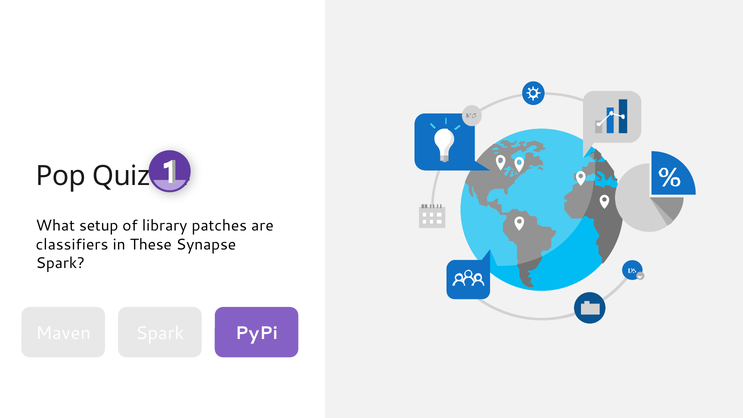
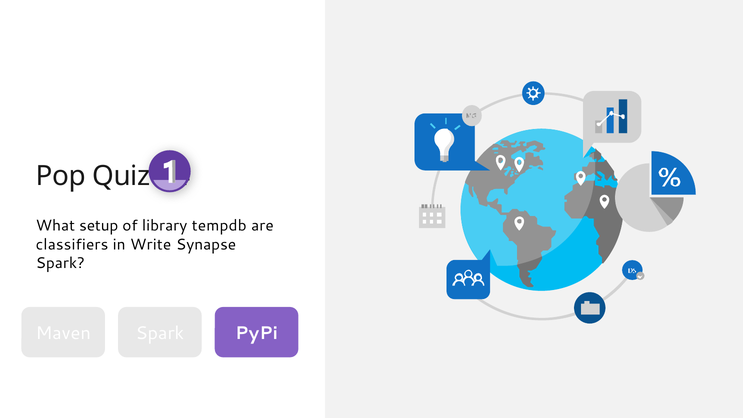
patches: patches -> tempdb
These: These -> Write
